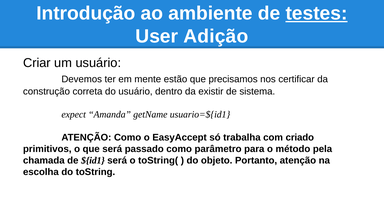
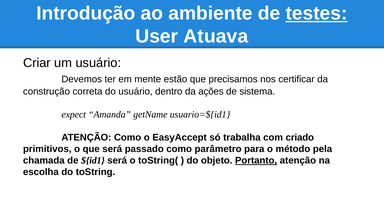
Adição: Adição -> Atuava
existir: existir -> ações
Portanto underline: none -> present
